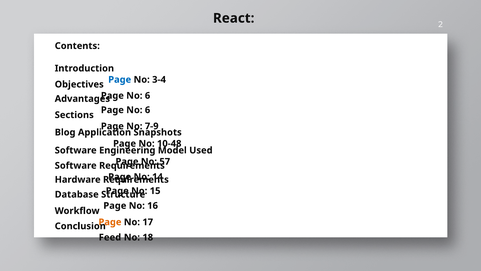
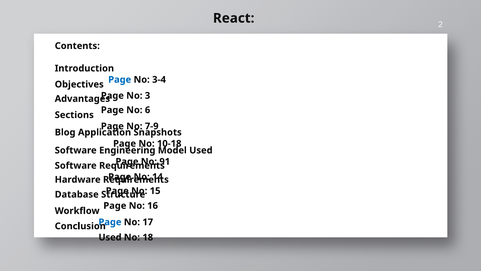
6 at (148, 95): 6 -> 3
10-48: 10-48 -> 10-18
57: 57 -> 91
Page at (110, 222) colour: orange -> blue
Feed at (110, 237): Feed -> Used
